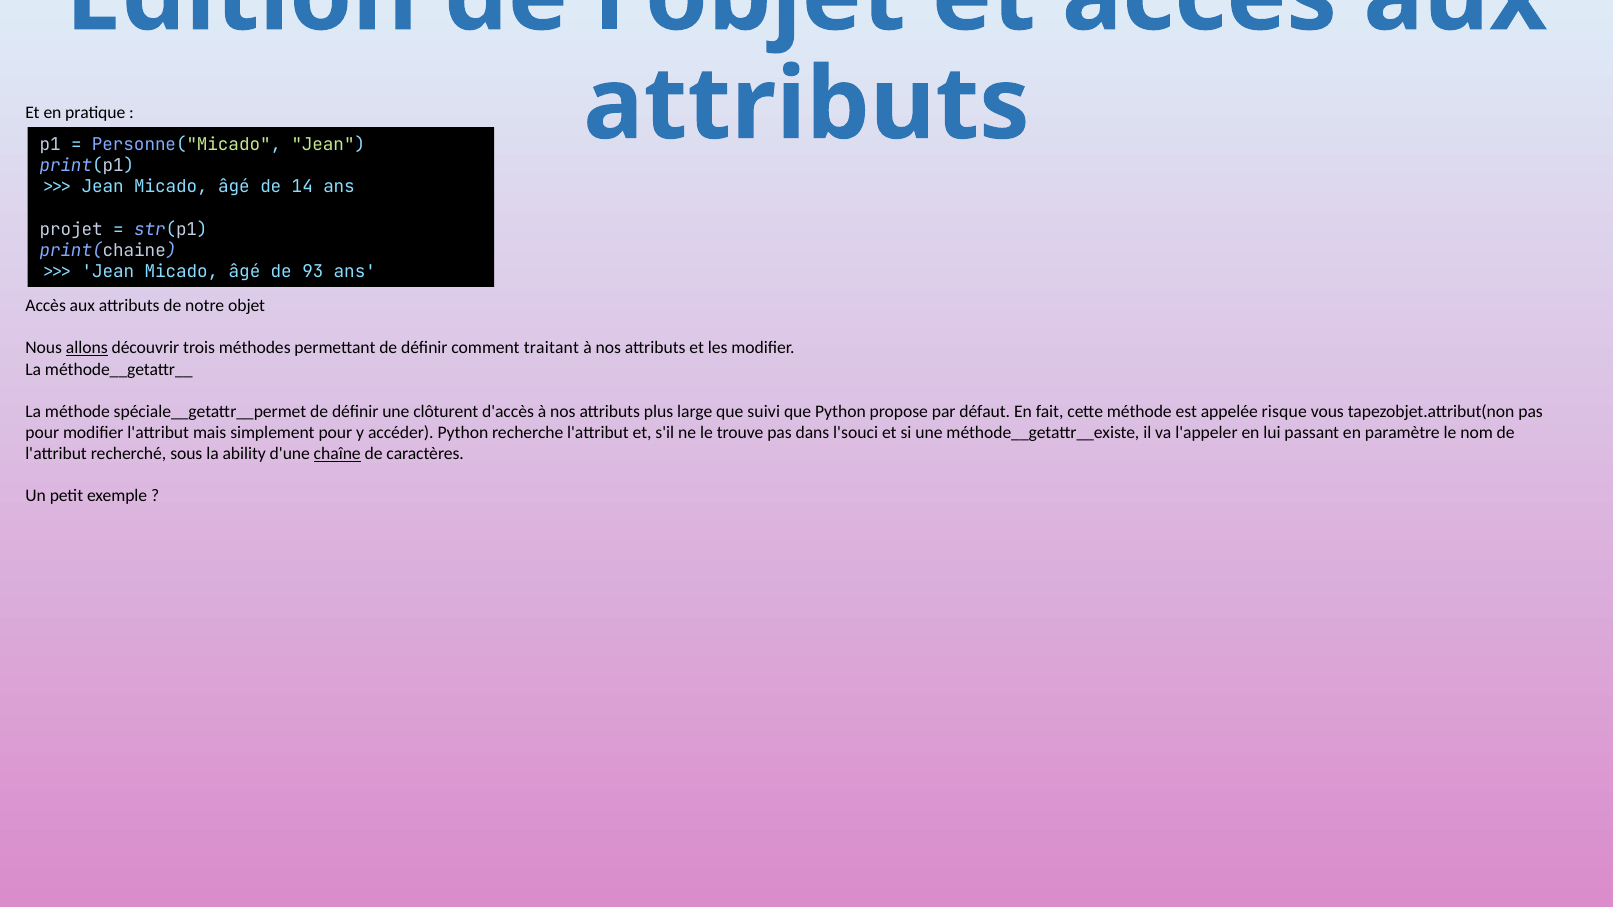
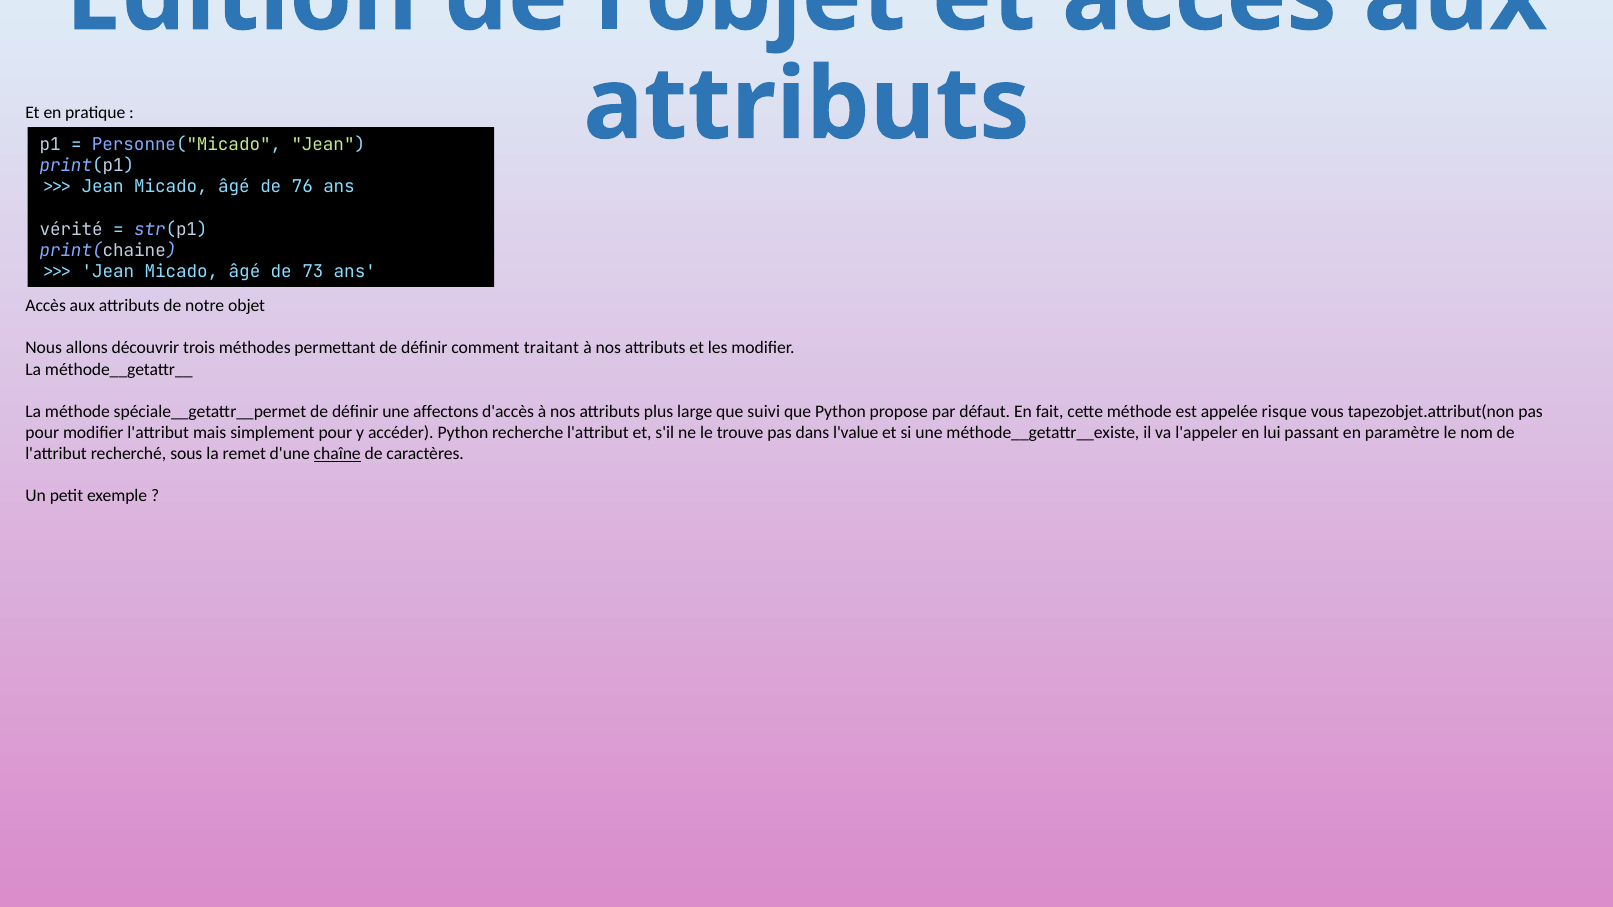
14: 14 -> 76
projet: projet -> vérité
93: 93 -> 73
allons underline: present -> none
clôturent: clôturent -> affectons
l'souci: l'souci -> l'value
ability: ability -> remet
